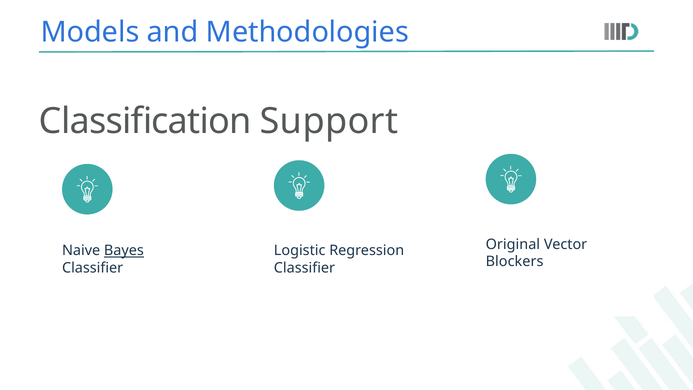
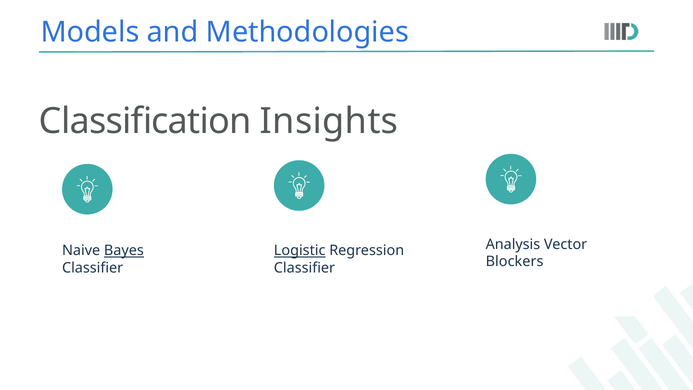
Support: Support -> Insights
Original: Original -> Analysis
Logistic underline: none -> present
